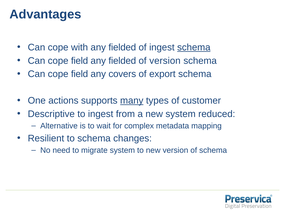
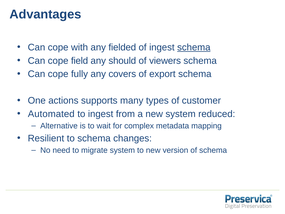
fielded at (122, 61): fielded -> should
of version: version -> viewers
field at (80, 74): field -> fully
many underline: present -> none
Descriptive: Descriptive -> Automated
